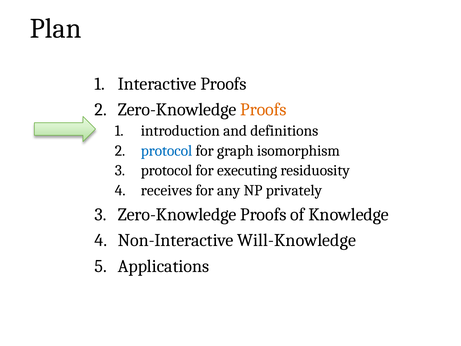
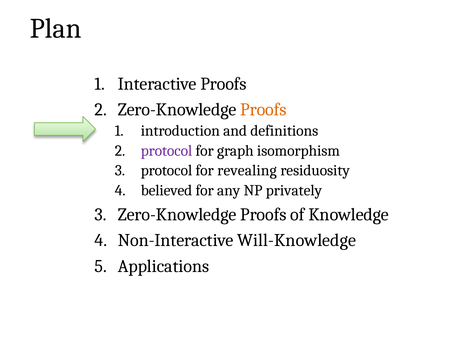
protocol at (166, 151) colour: blue -> purple
executing: executing -> revealing
receives: receives -> believed
